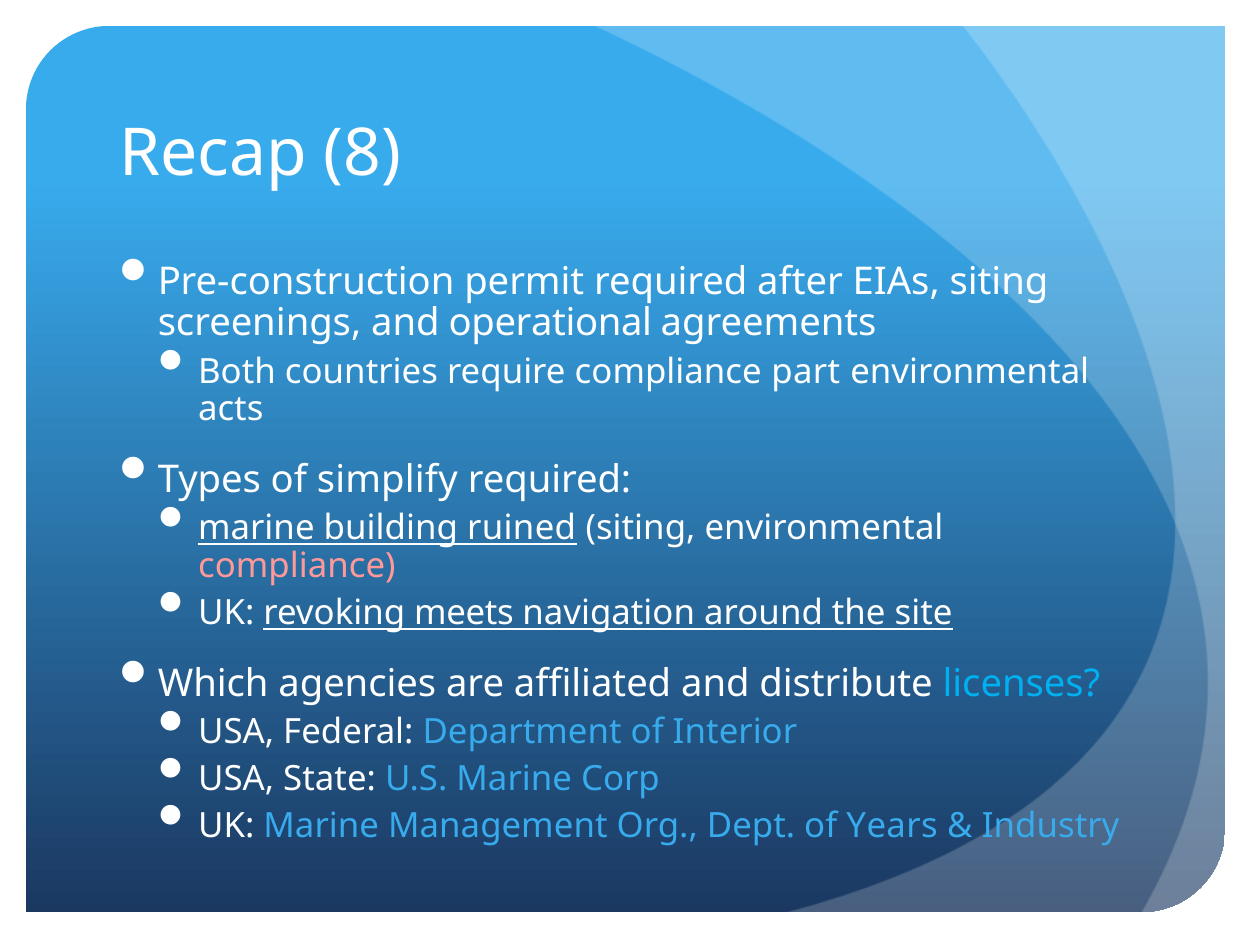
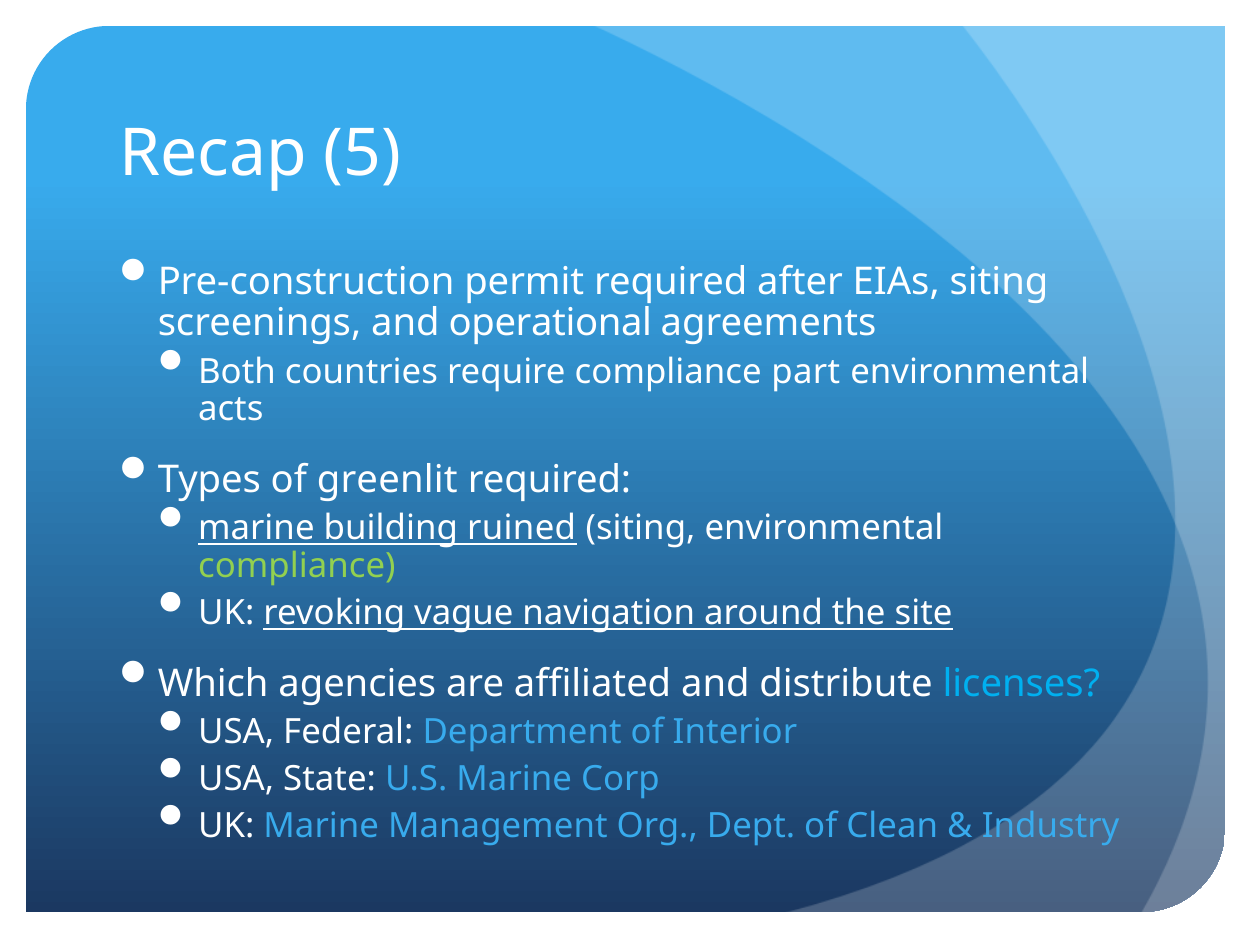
8: 8 -> 5
simplify: simplify -> greenlit
compliance at (297, 566) colour: pink -> light green
meets: meets -> vague
Years: Years -> Clean
